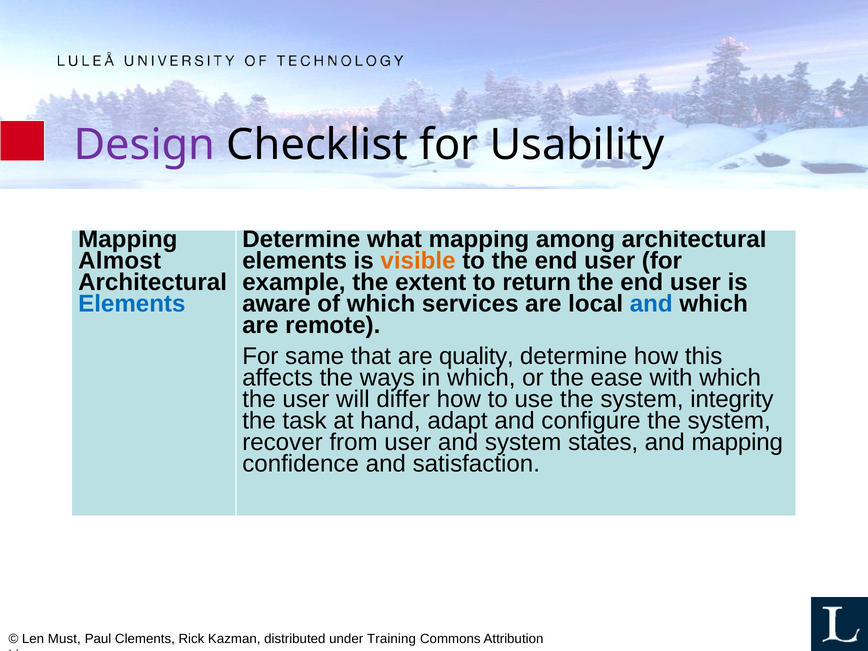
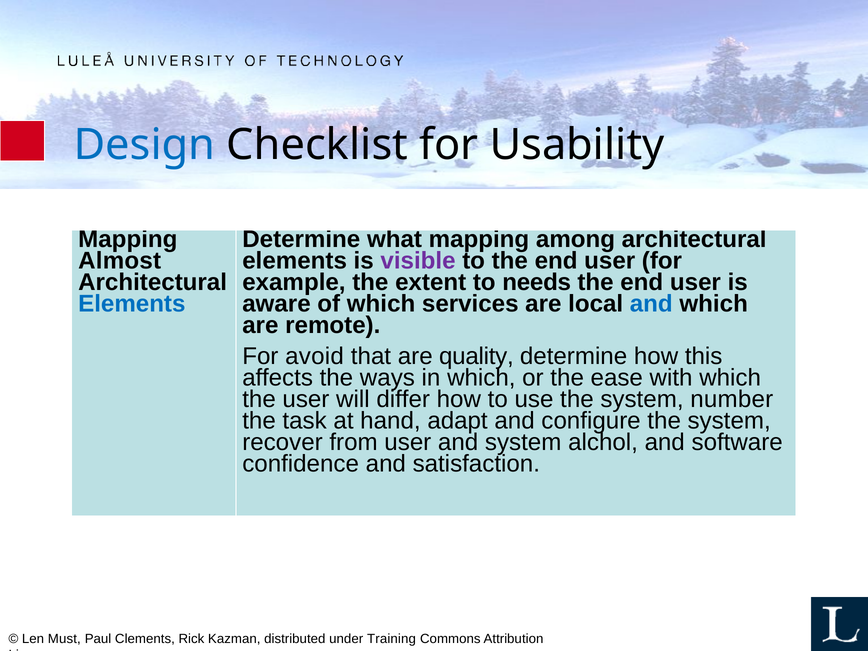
Design colour: purple -> blue
visible colour: orange -> purple
return: return -> needs
same: same -> avoid
integrity: integrity -> number
states: states -> alchol
and mapping: mapping -> software
